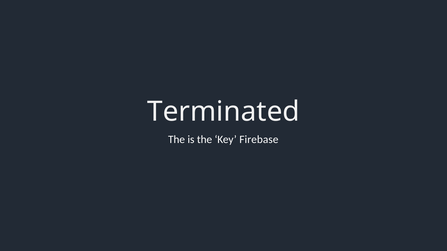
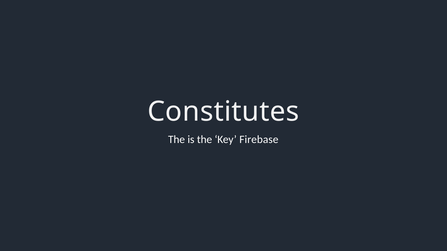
Terminated: Terminated -> Constitutes
